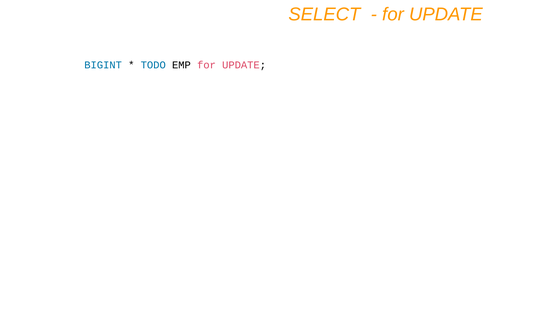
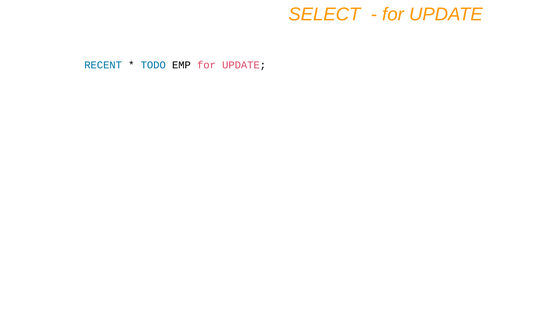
BIGINT: BIGINT -> RECENT
